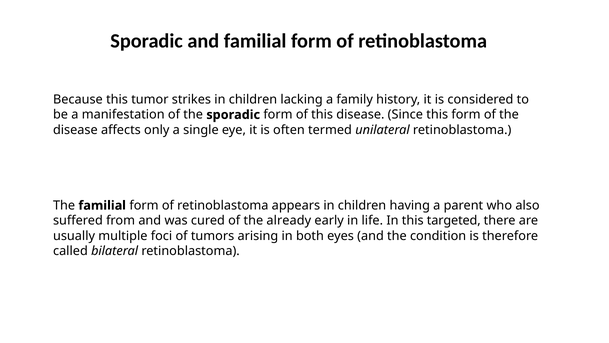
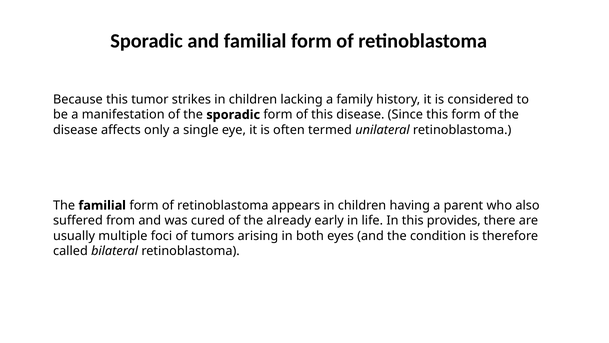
targeted: targeted -> provides
